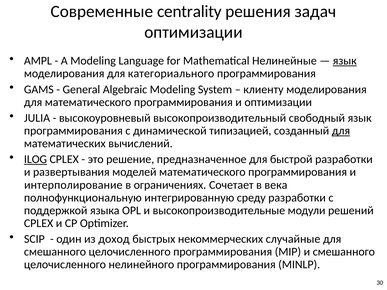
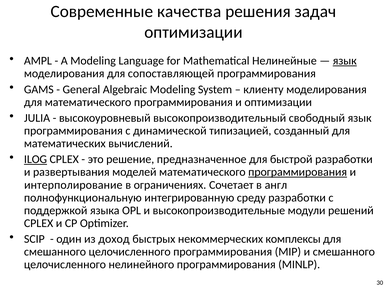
centrality: centrality -> качества
категориального: категориального -> сопоставляющей
для at (341, 131) underline: present -> none
программирования at (298, 172) underline: none -> present
века: века -> англ
случайные: случайные -> комплексы
